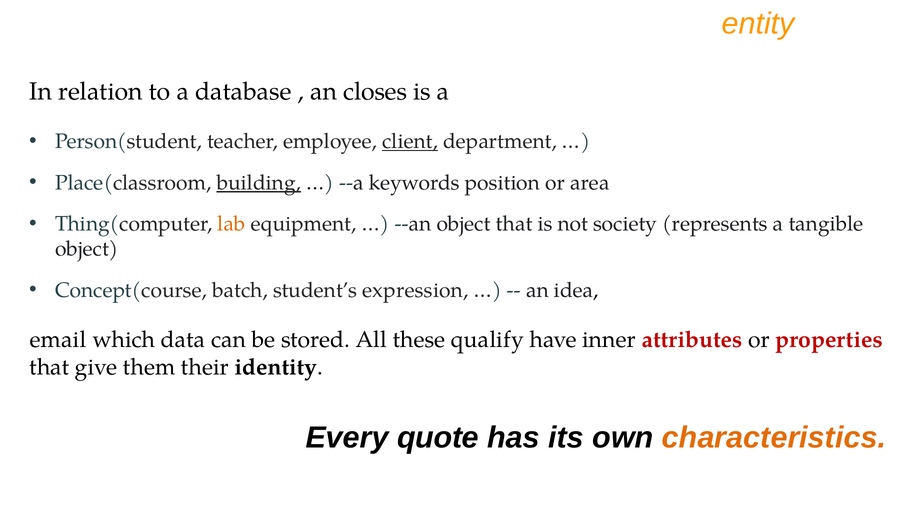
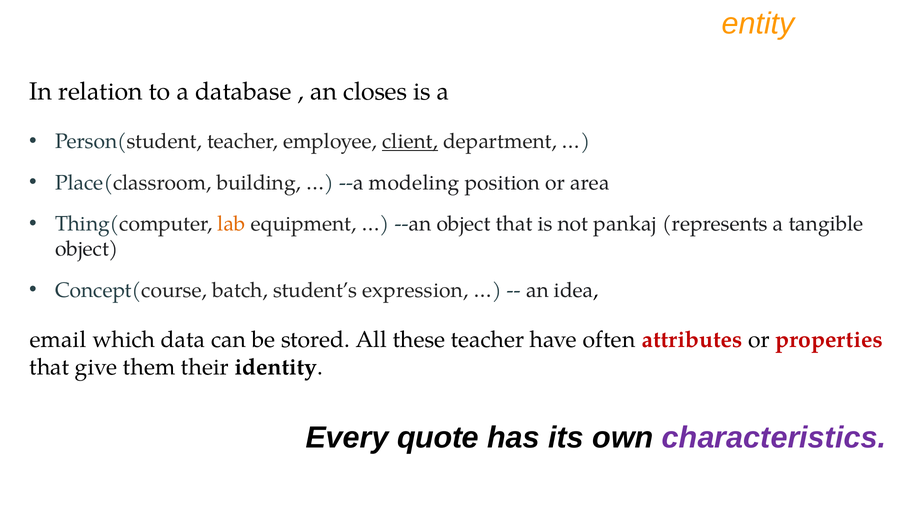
building underline: present -> none
keywords: keywords -> modeling
society: society -> pankaj
these qualify: qualify -> teacher
inner: inner -> often
characteristics colour: orange -> purple
